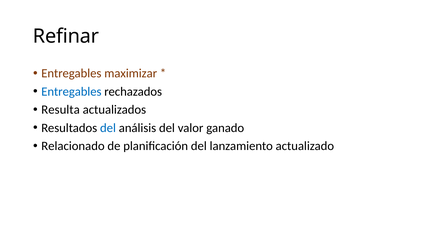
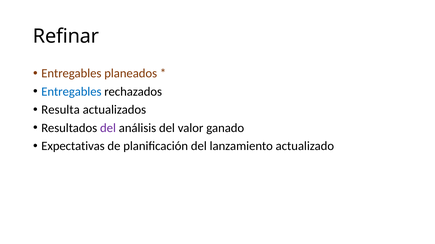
maximizar: maximizar -> planeados
del at (108, 128) colour: blue -> purple
Relacionado: Relacionado -> Expectativas
